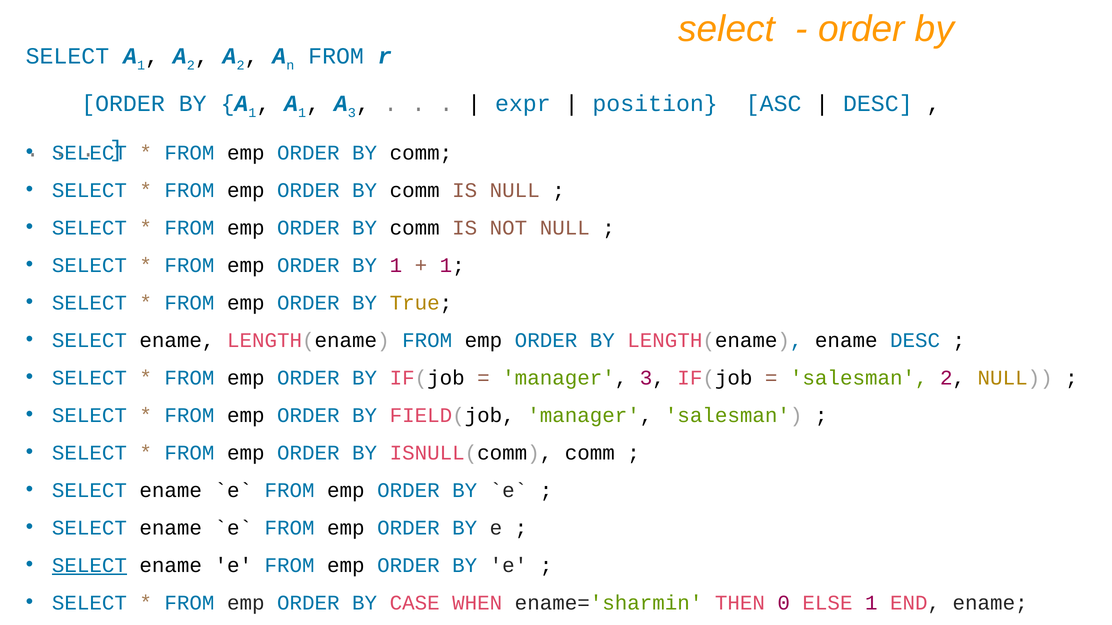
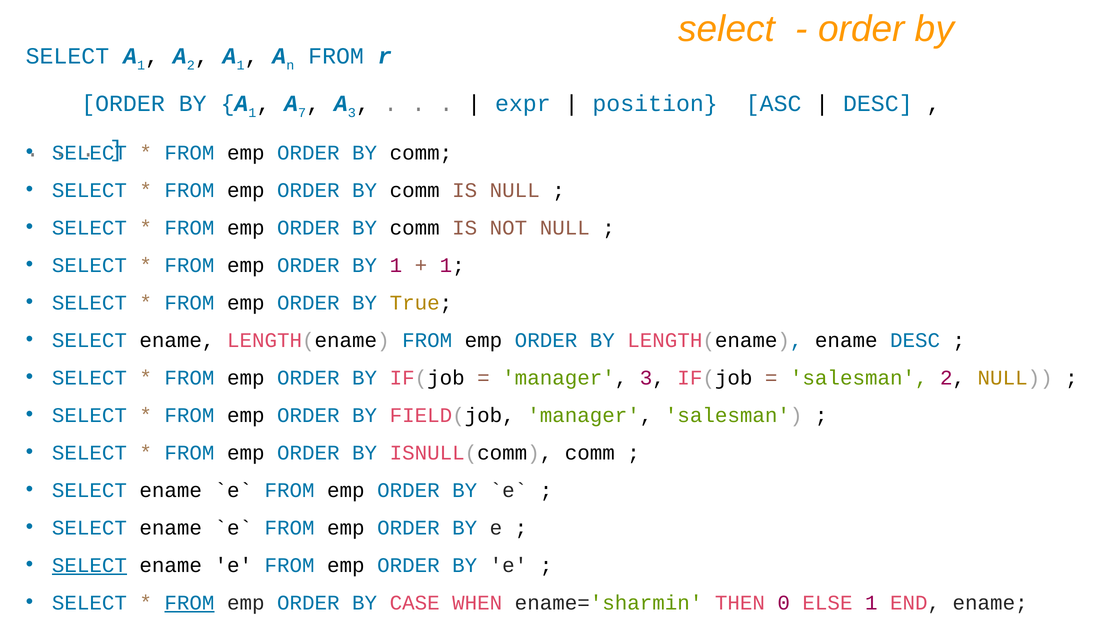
2 at (241, 65): 2 -> 1
1 at (302, 113): 1 -> 7
FROM at (189, 603) underline: none -> present
